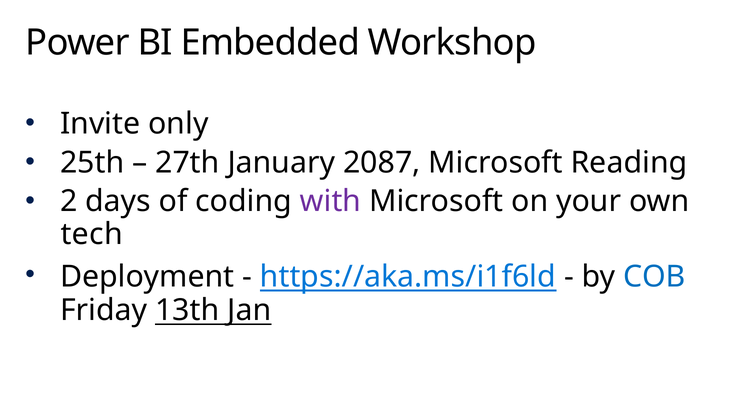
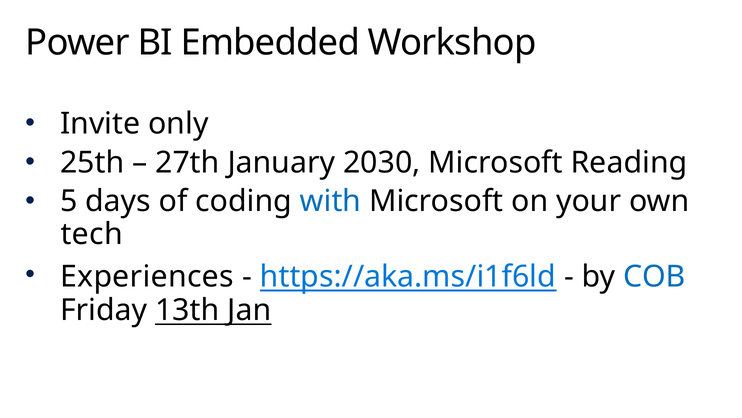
2087: 2087 -> 2030
2: 2 -> 5
with colour: purple -> blue
Deployment: Deployment -> Experiences
